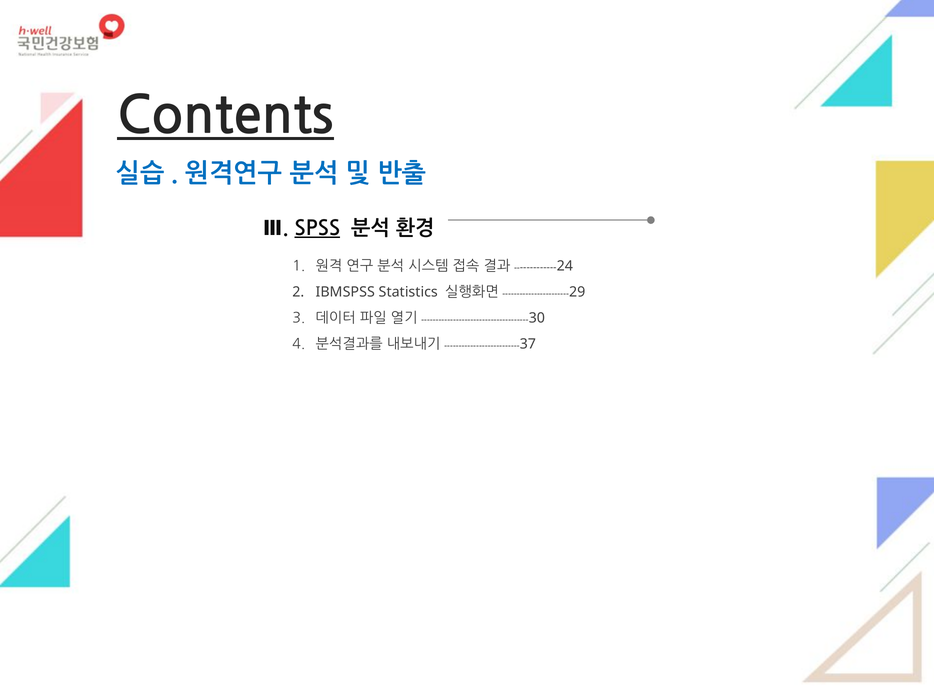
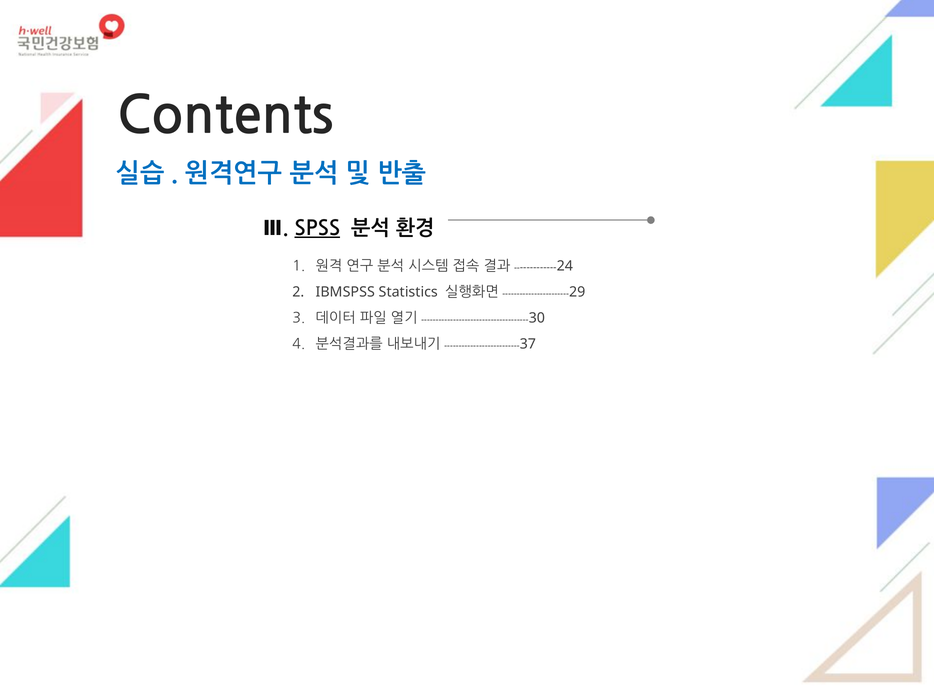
Contents underline: present -> none
